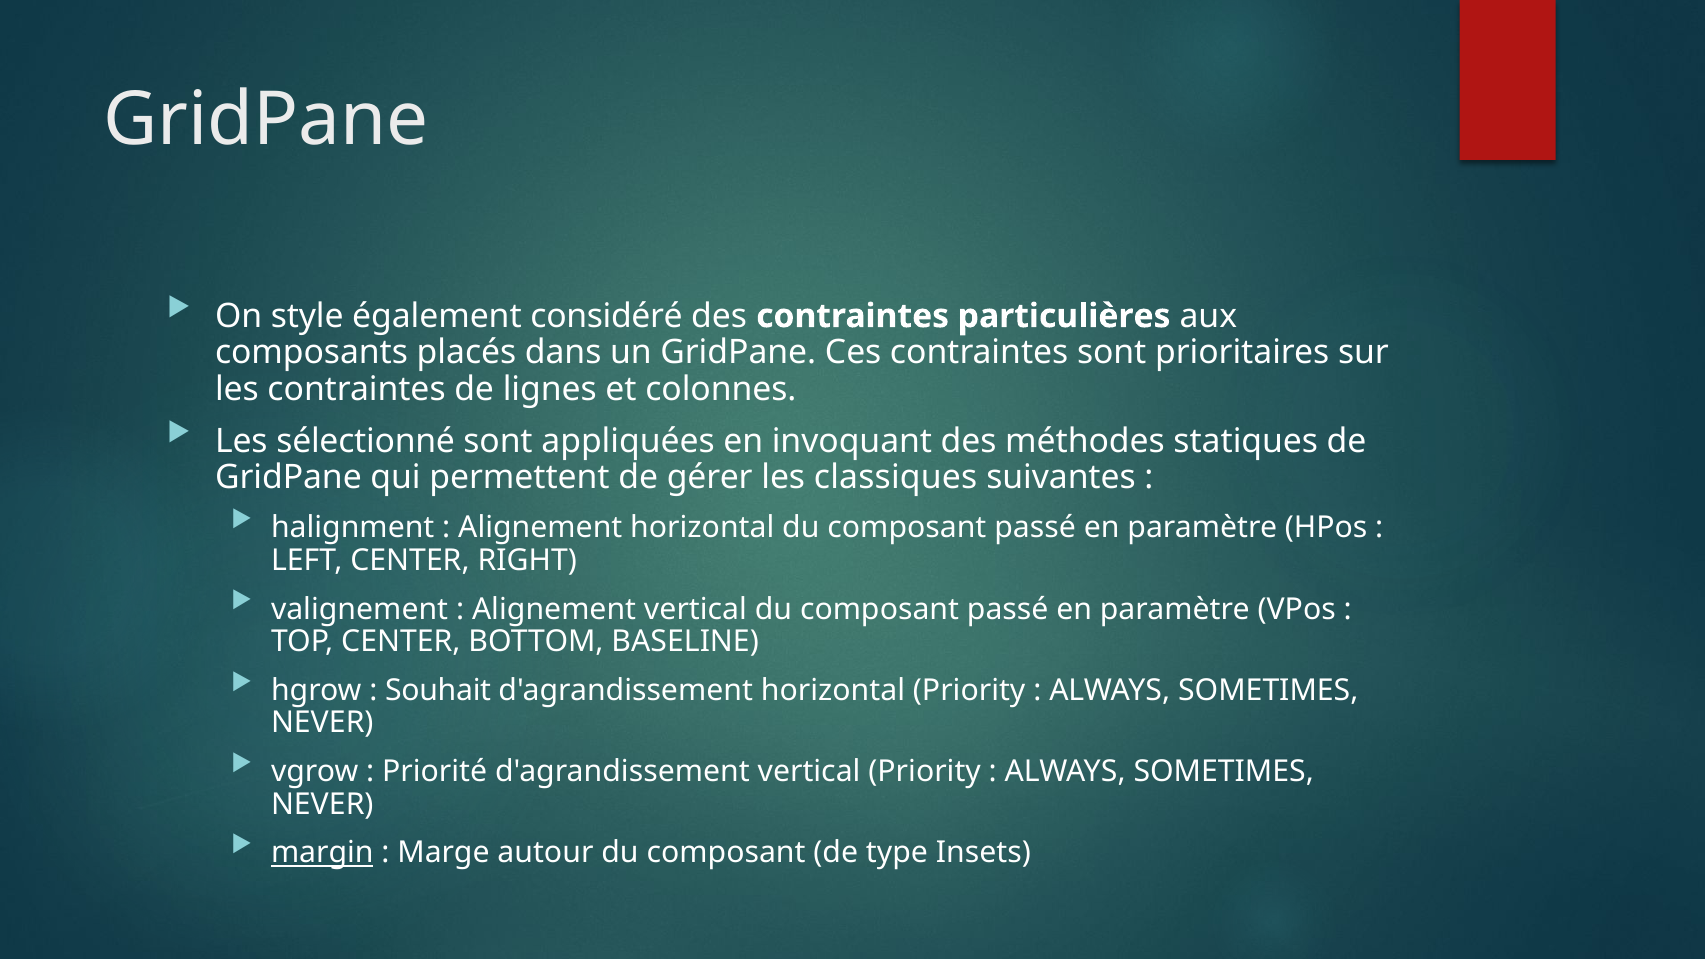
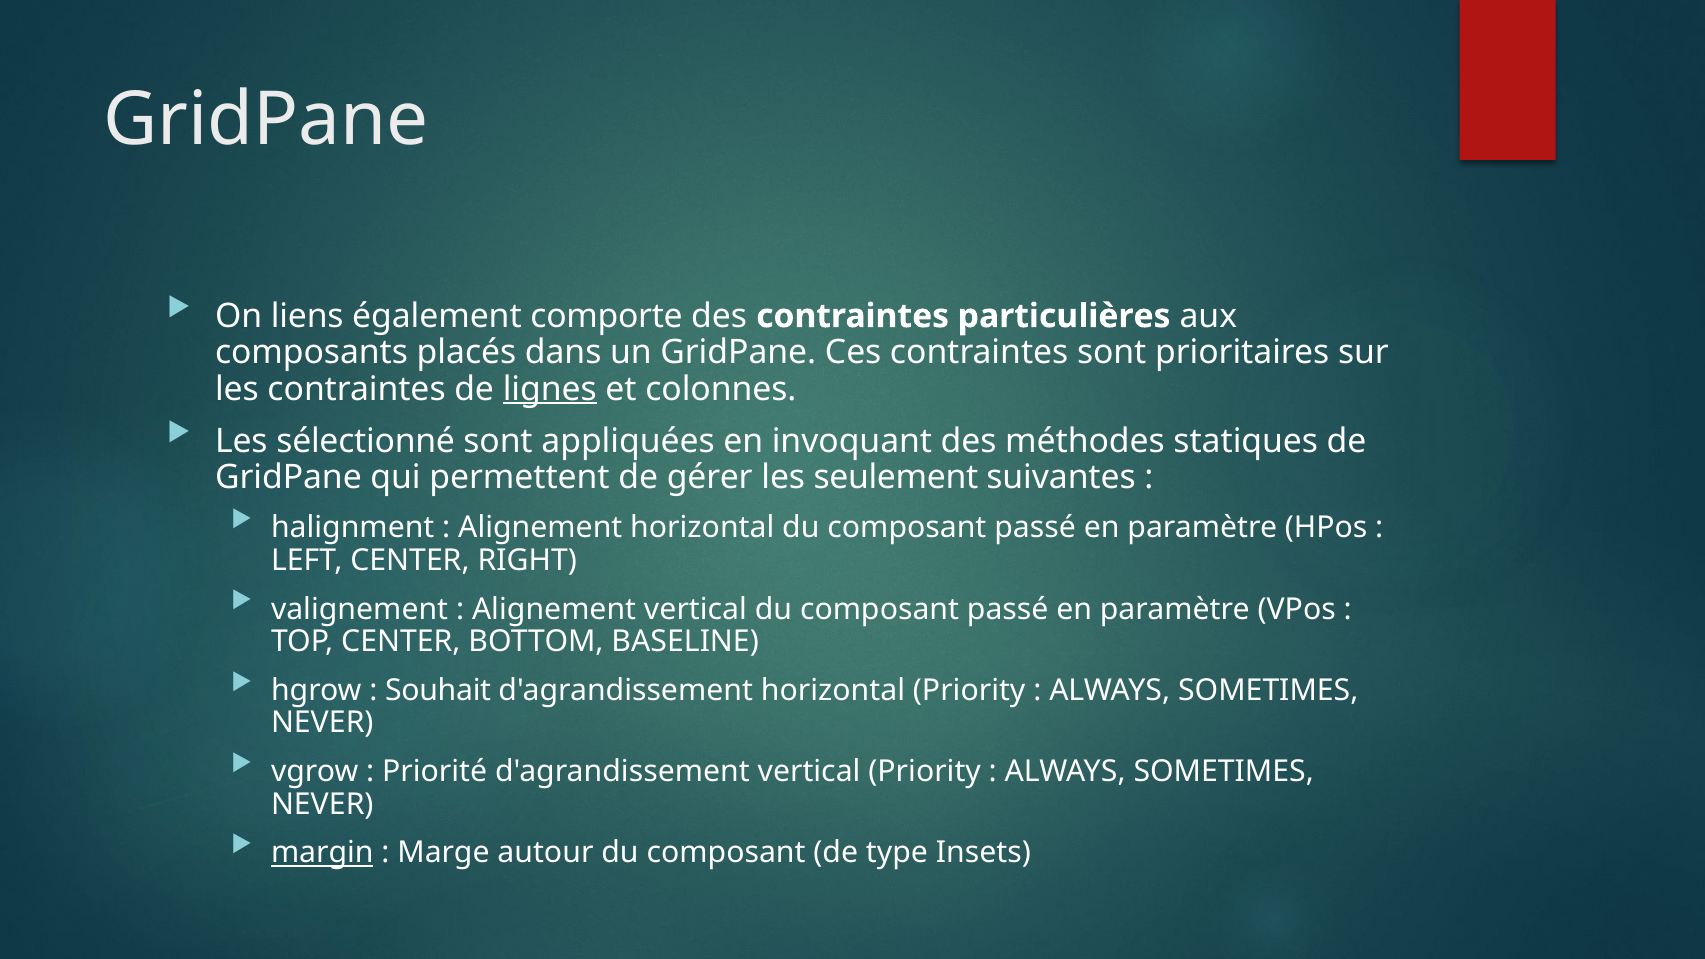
style: style -> liens
considéré: considéré -> comporte
lignes underline: none -> present
classiques: classiques -> seulement
